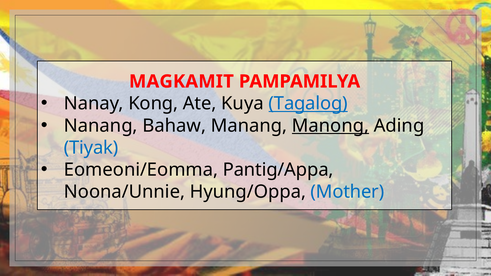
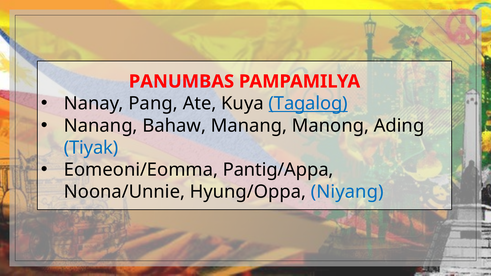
MAGKAMIT: MAGKAMIT -> PANUMBAS
Kong: Kong -> Pang
Manong underline: present -> none
Mother: Mother -> Niyang
